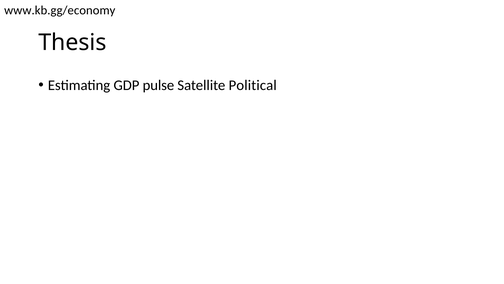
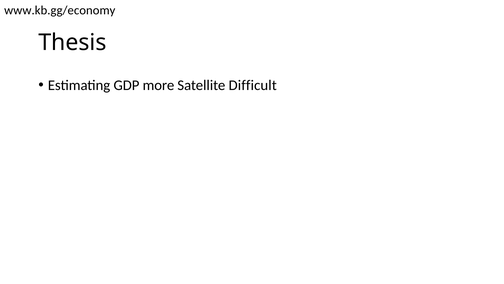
pulse: pulse -> more
Political: Political -> Difficult
